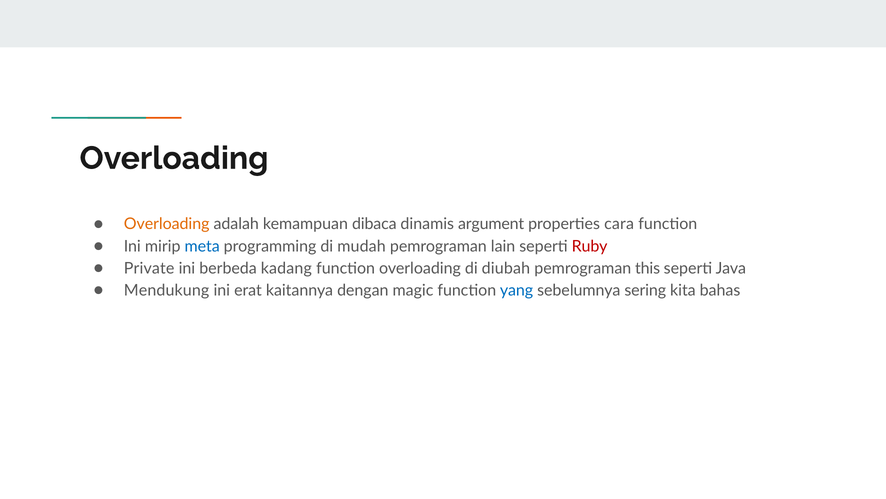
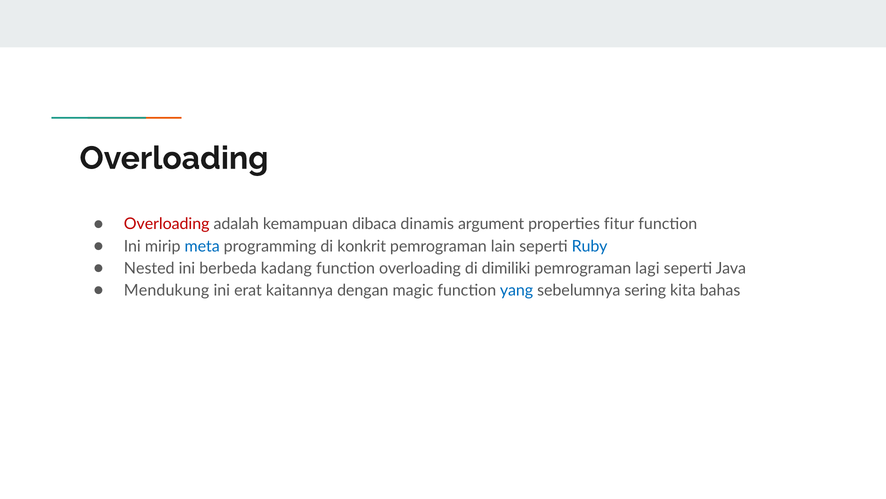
Overloading at (167, 224) colour: orange -> red
cara: cara -> fitur
mudah: mudah -> konkrit
Ruby colour: red -> blue
Private: Private -> Nested
diubah: diubah -> dimiliki
this: this -> lagi
